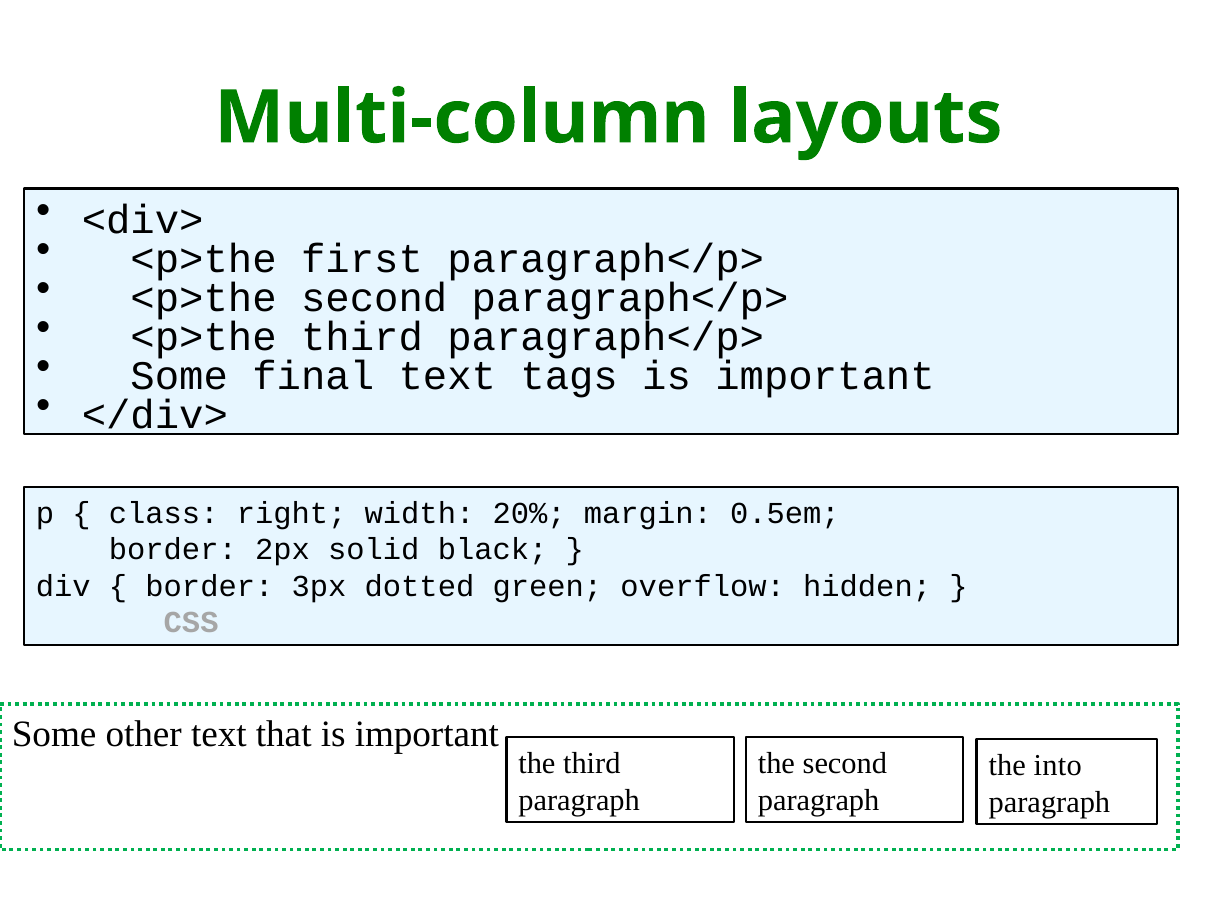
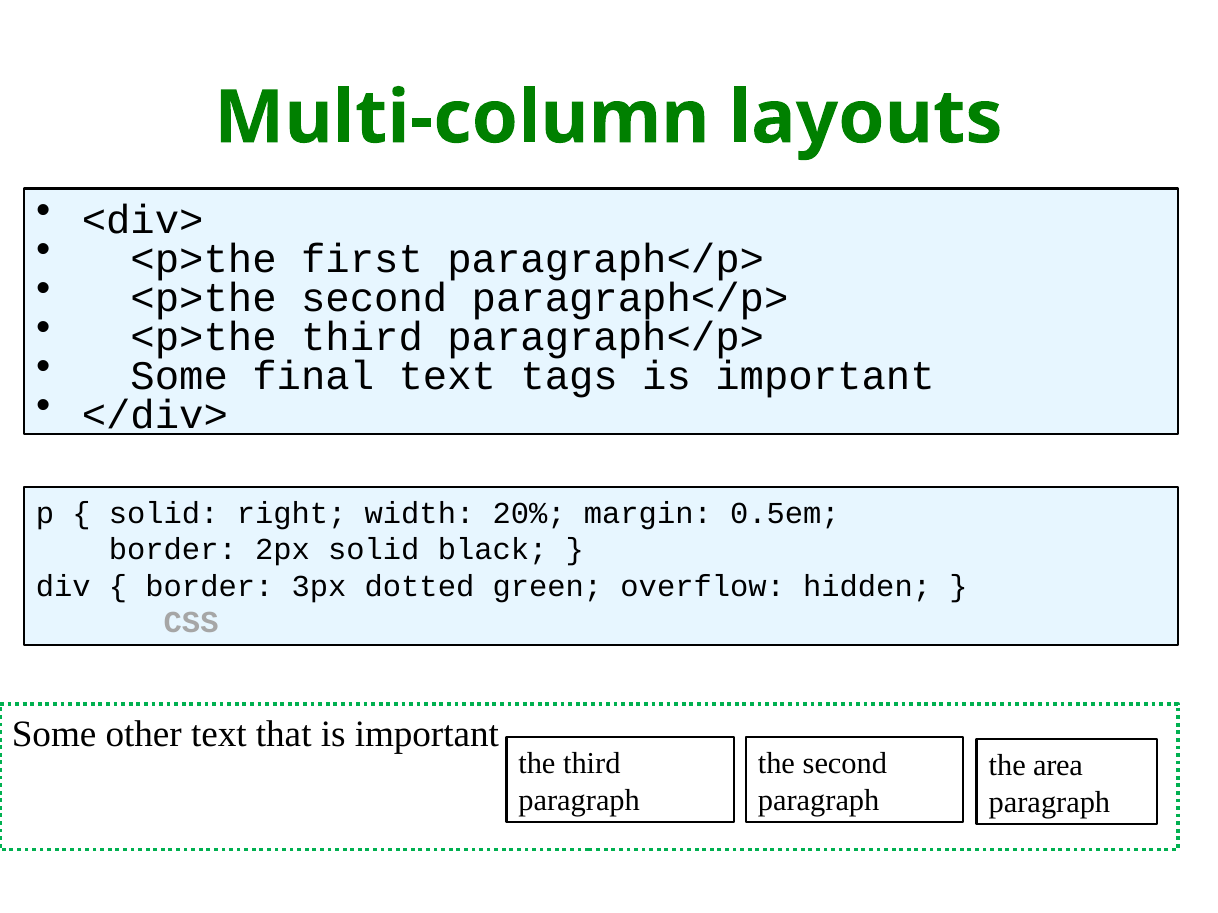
class at (164, 513): class -> solid
into: into -> area
